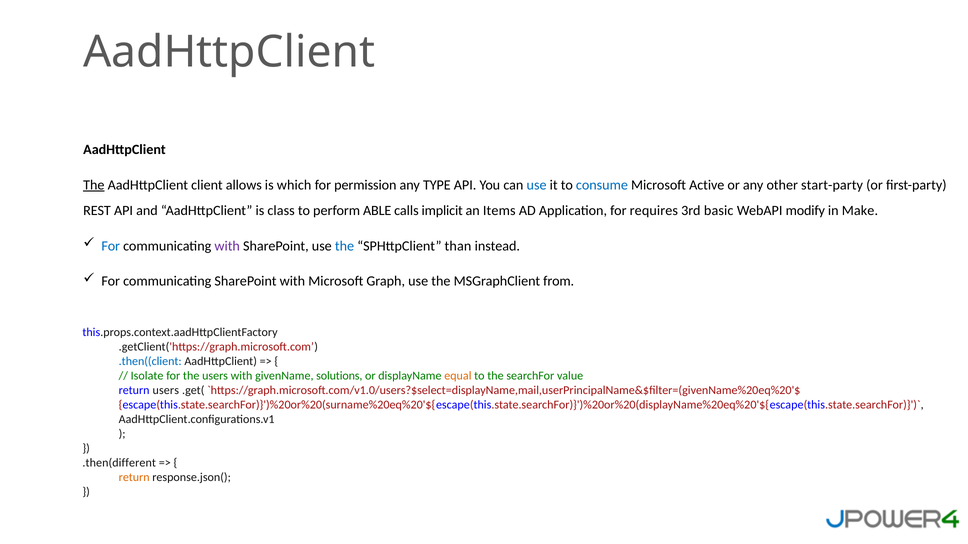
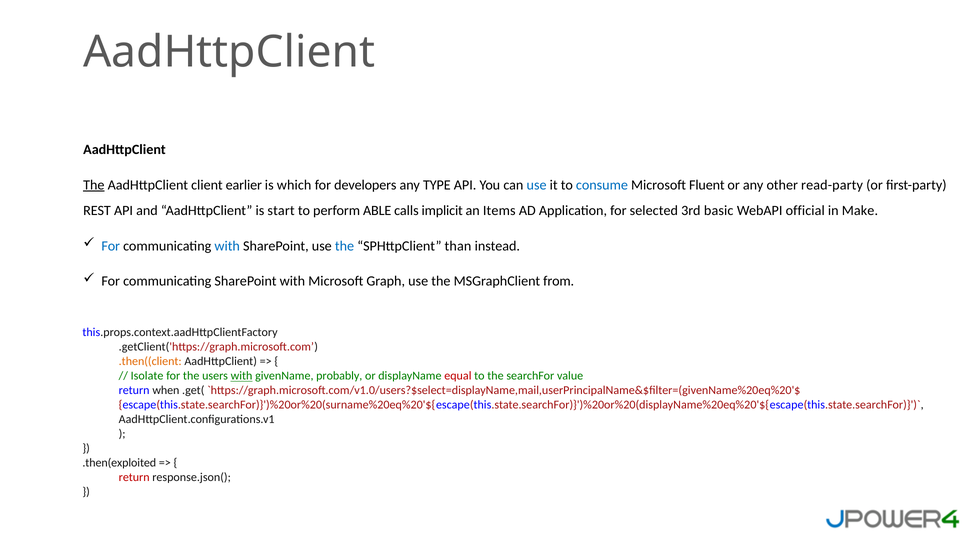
allows: allows -> earlier
permission: permission -> developers
Active: Active -> Fluent
start-party: start-party -> read-party
class: class -> start
requires: requires -> selected
modify: modify -> official
with at (227, 246) colour: purple -> blue
.then((client colour: blue -> orange
with at (242, 376) underline: none -> present
solutions: solutions -> probably
equal colour: orange -> red
return users: users -> when
.then(different: .then(different -> .then(exploited
return at (134, 478) colour: orange -> red
